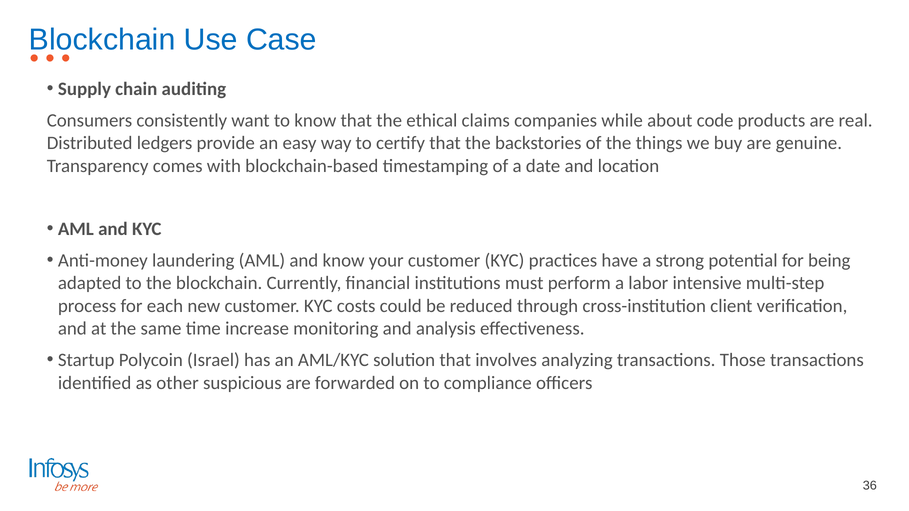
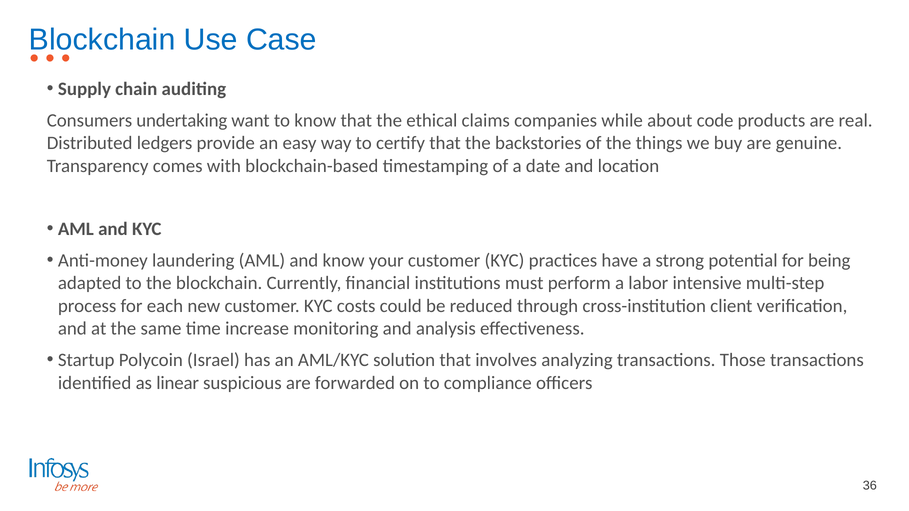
consistently: consistently -> undertaking
other: other -> linear
